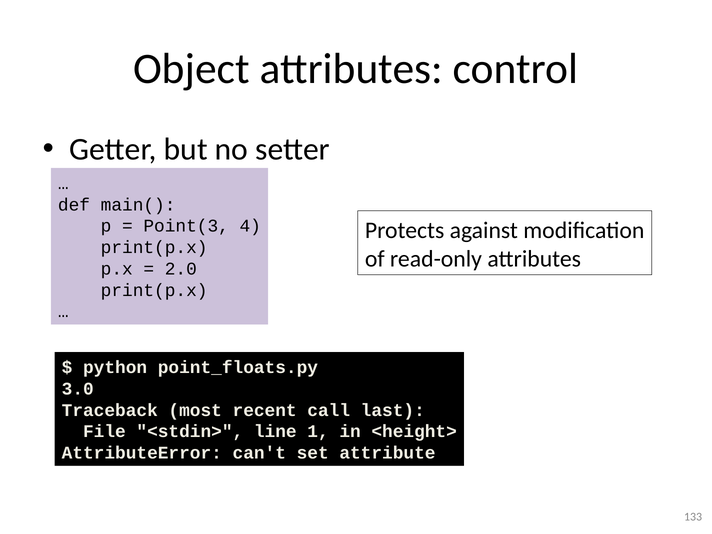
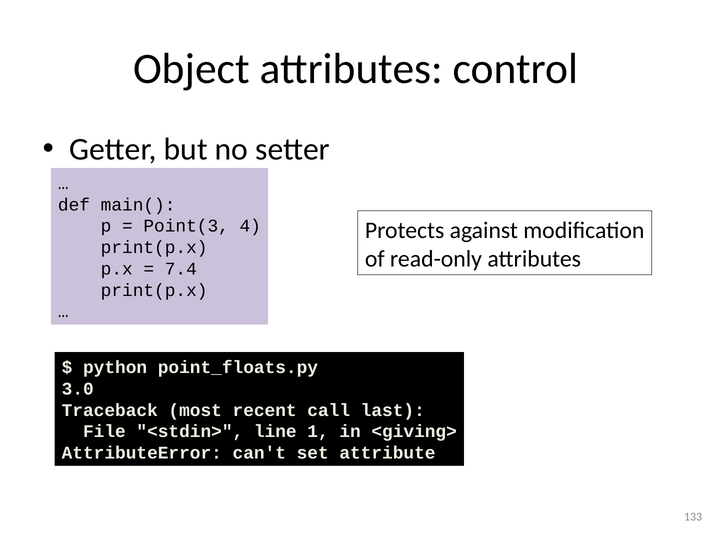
2.0: 2.0 -> 7.4
<height>: <height> -> <giving>
